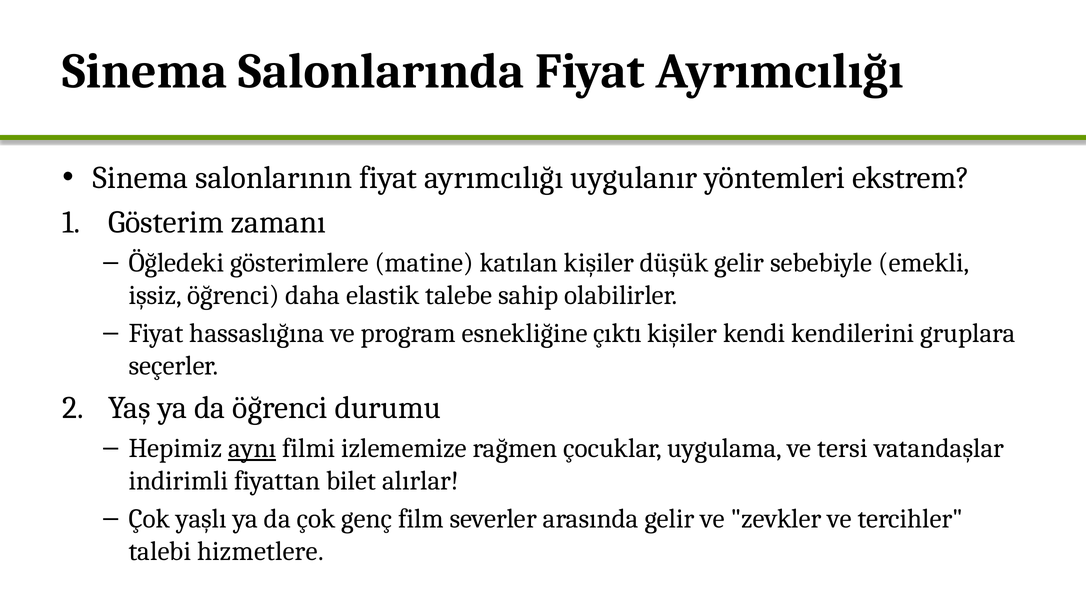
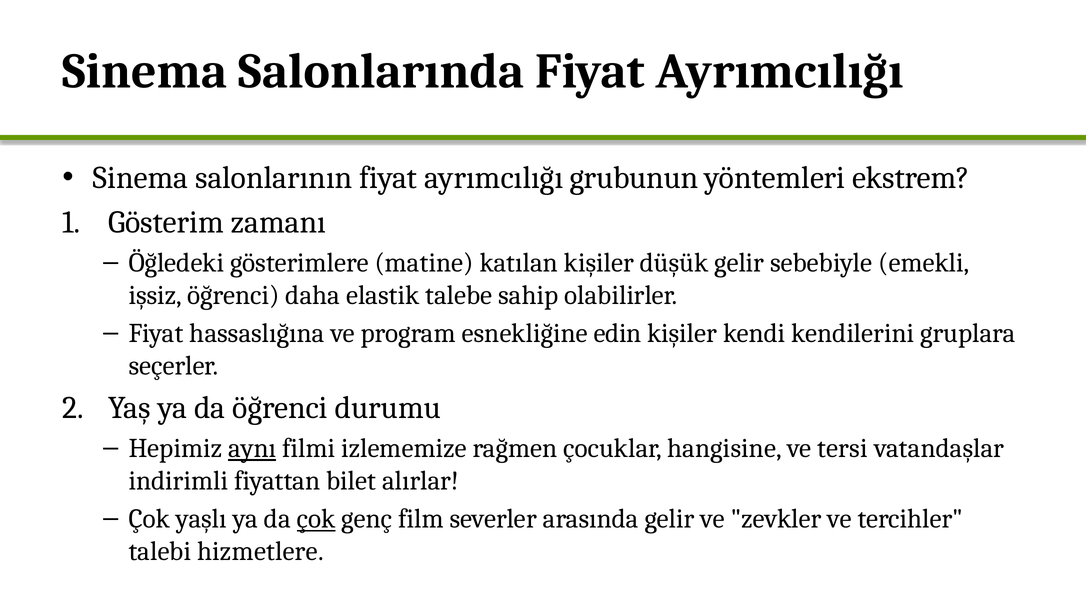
uygulanır: uygulanır -> grubunun
çıktı: çıktı -> edin
uygulama: uygulama -> hangisine
çok at (316, 519) underline: none -> present
